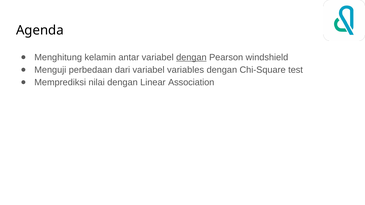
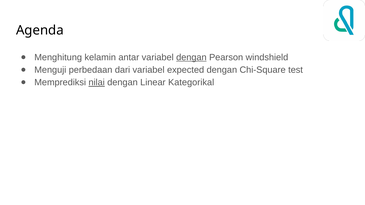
variables: variables -> expected
nilai underline: none -> present
Association: Association -> Kategorikal
